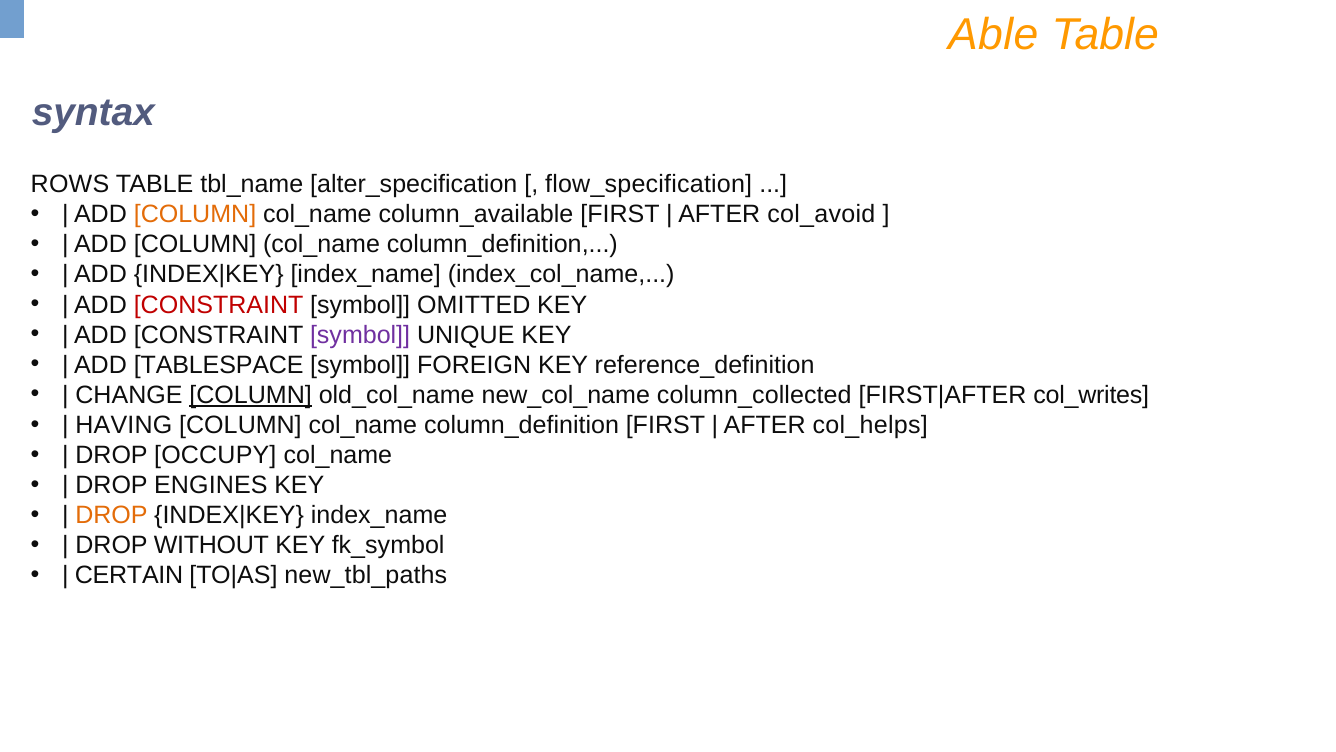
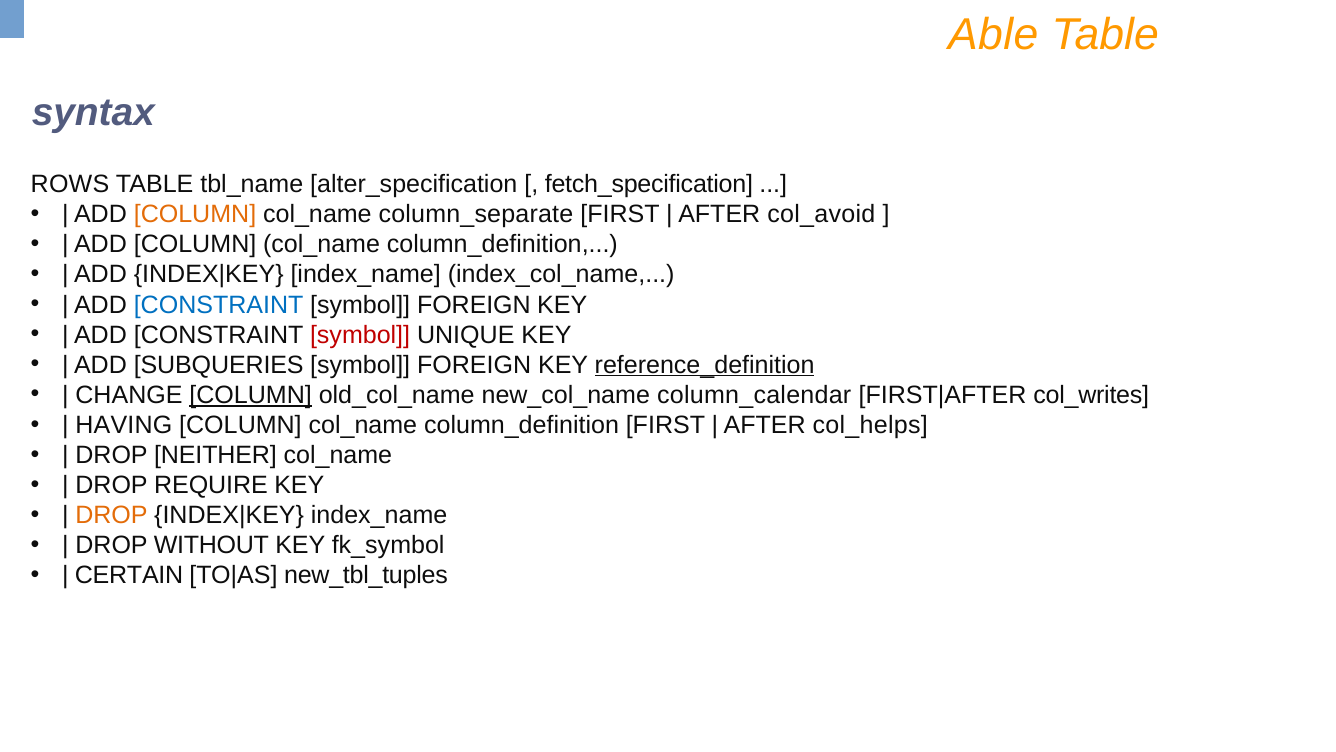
flow_specification: flow_specification -> fetch_specification
column_available: column_available -> column_separate
CONSTRAINT at (219, 305) colour: red -> blue
OMITTED at (474, 305): OMITTED -> FOREIGN
symbol at (360, 335) colour: purple -> red
TABLESPACE: TABLESPACE -> SUBQUERIES
reference_definition underline: none -> present
column_collected: column_collected -> column_calendar
OCCUPY: OCCUPY -> NEITHER
ENGINES: ENGINES -> REQUIRE
new_tbl_paths: new_tbl_paths -> new_tbl_tuples
